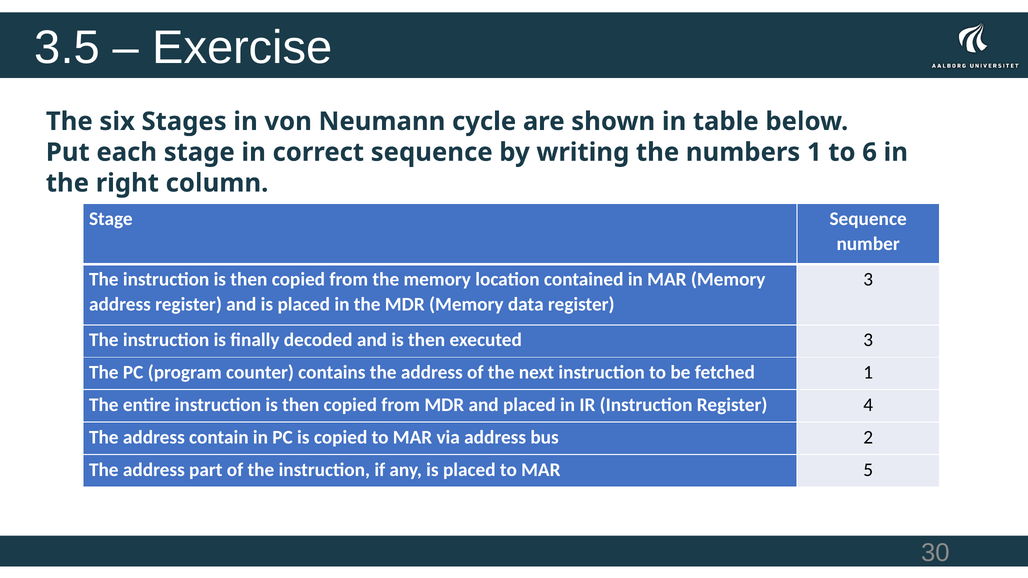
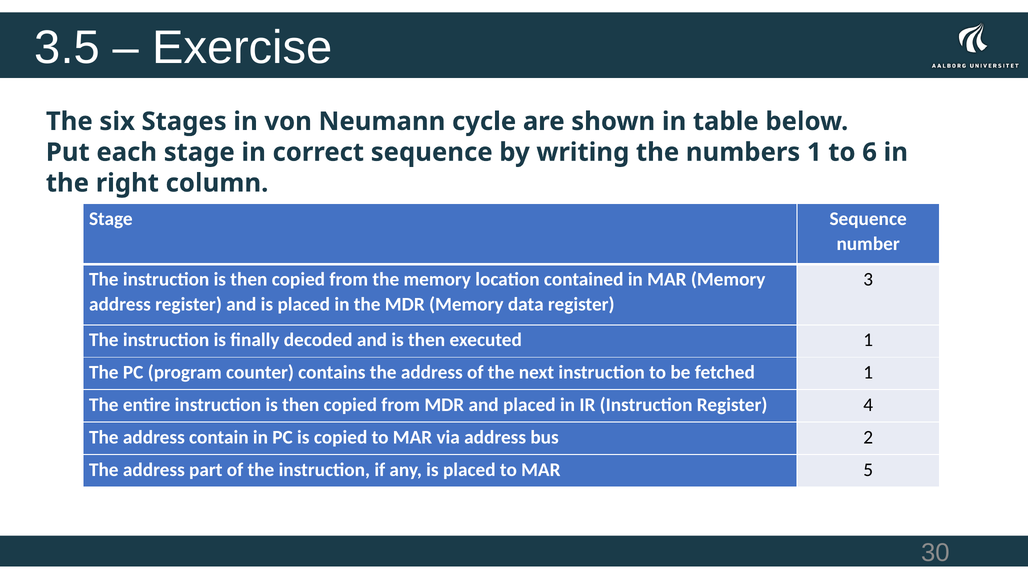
executed 3: 3 -> 1
